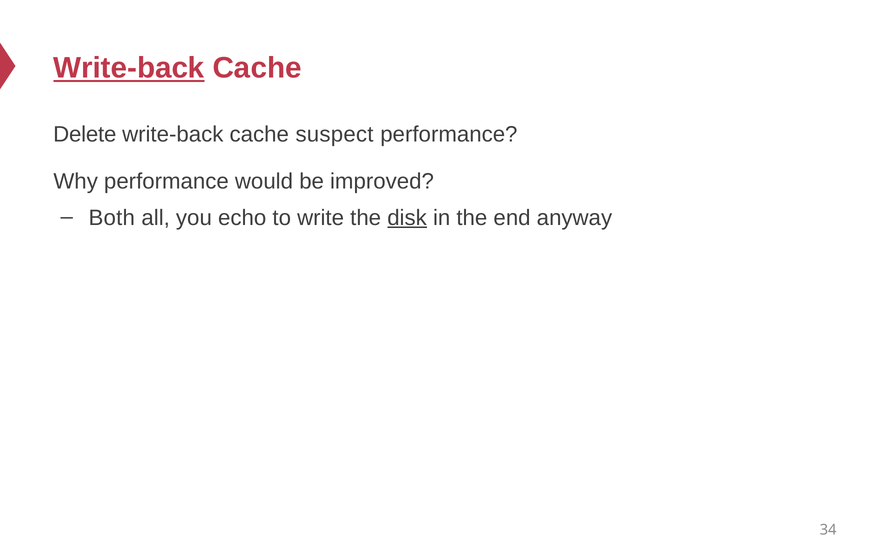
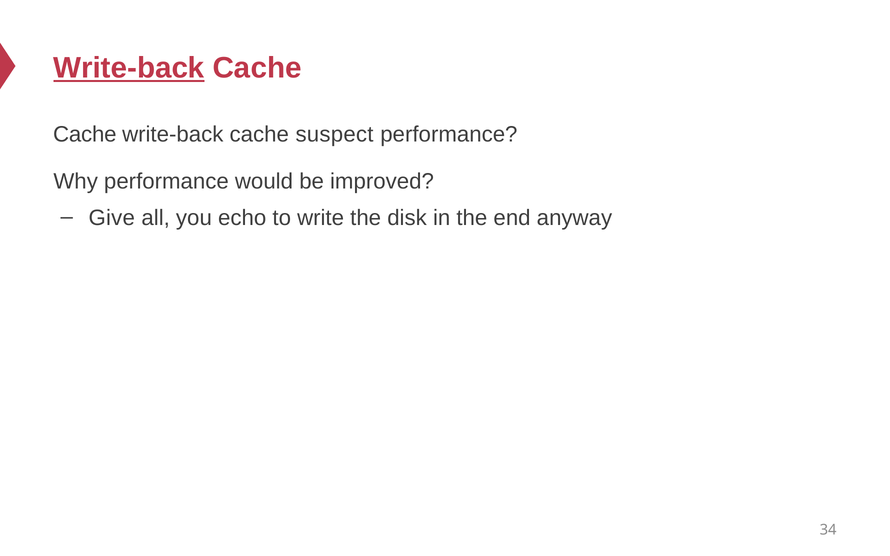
Delete at (85, 135): Delete -> Cache
Both: Both -> Give
disk underline: present -> none
